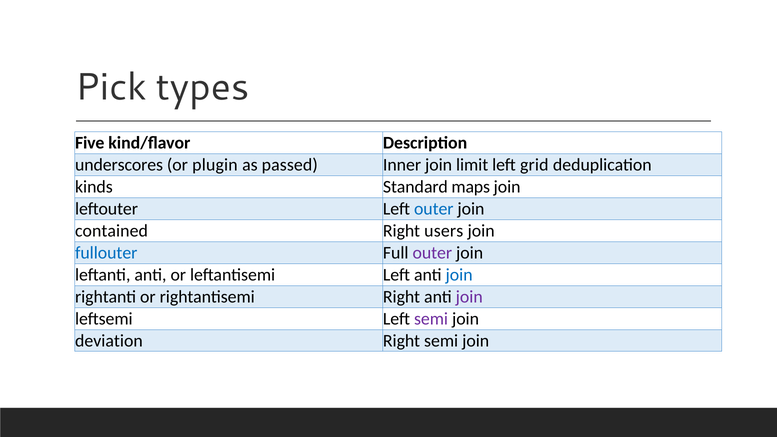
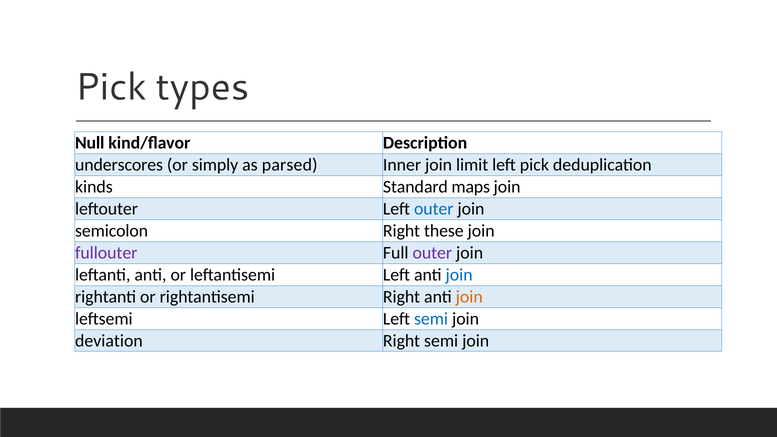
Five: Five -> Null
plugin: plugin -> simply
passed: passed -> parsed
left grid: grid -> pick
contained: contained -> semicolon
users: users -> these
fullouter colour: blue -> purple
join at (469, 297) colour: purple -> orange
semi at (431, 319) colour: purple -> blue
